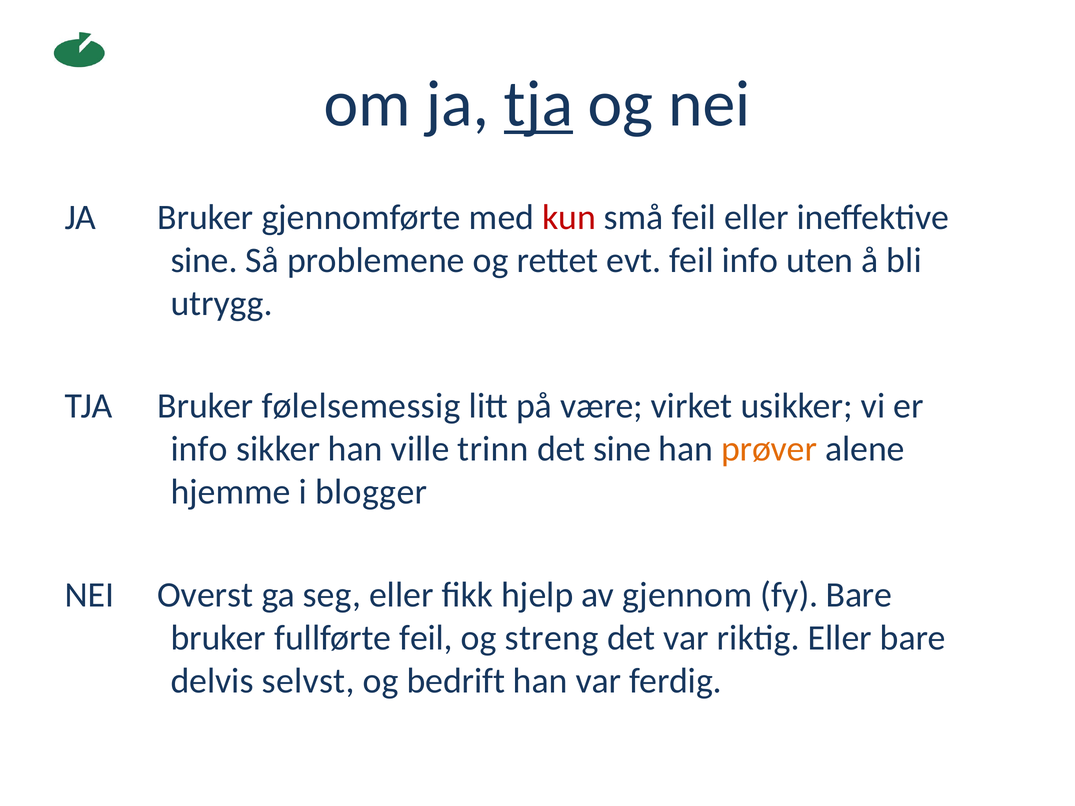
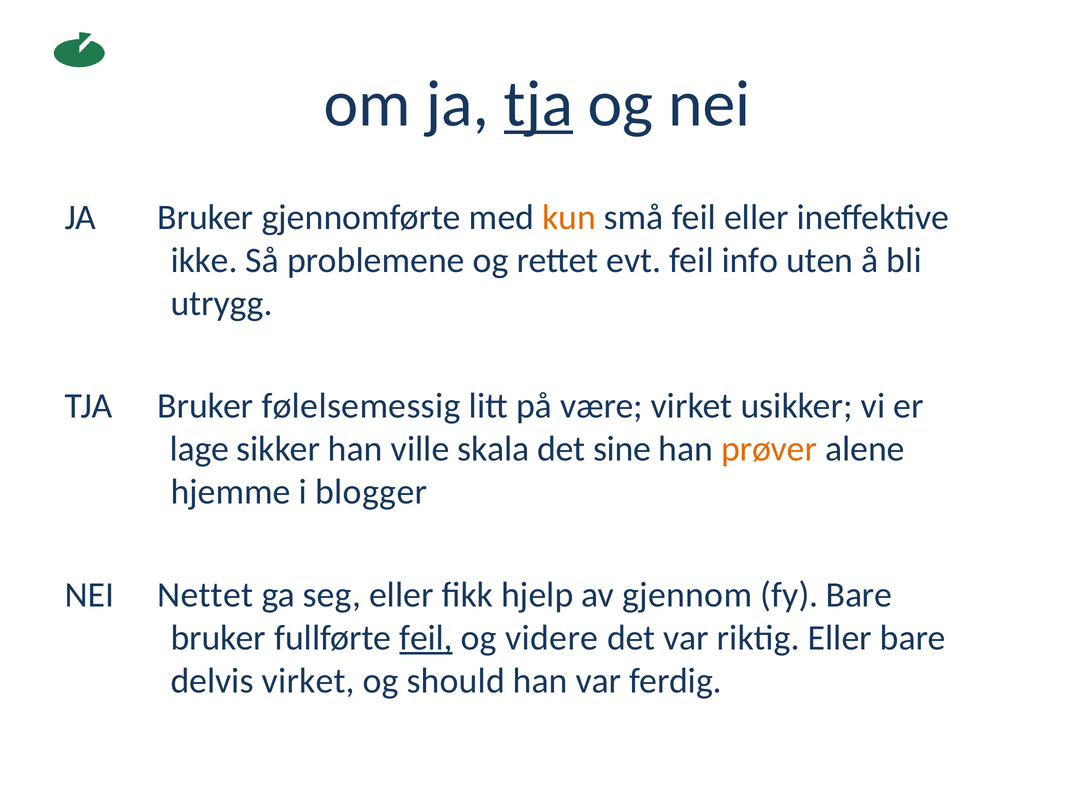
kun colour: red -> orange
sine at (204, 261): sine -> ikke
info at (199, 449): info -> lage
trinn: trinn -> skala
Overst: Overst -> Nettet
feil at (426, 638) underline: none -> present
streng: streng -> videre
delvis selvst: selvst -> virket
bedrift: bedrift -> should
